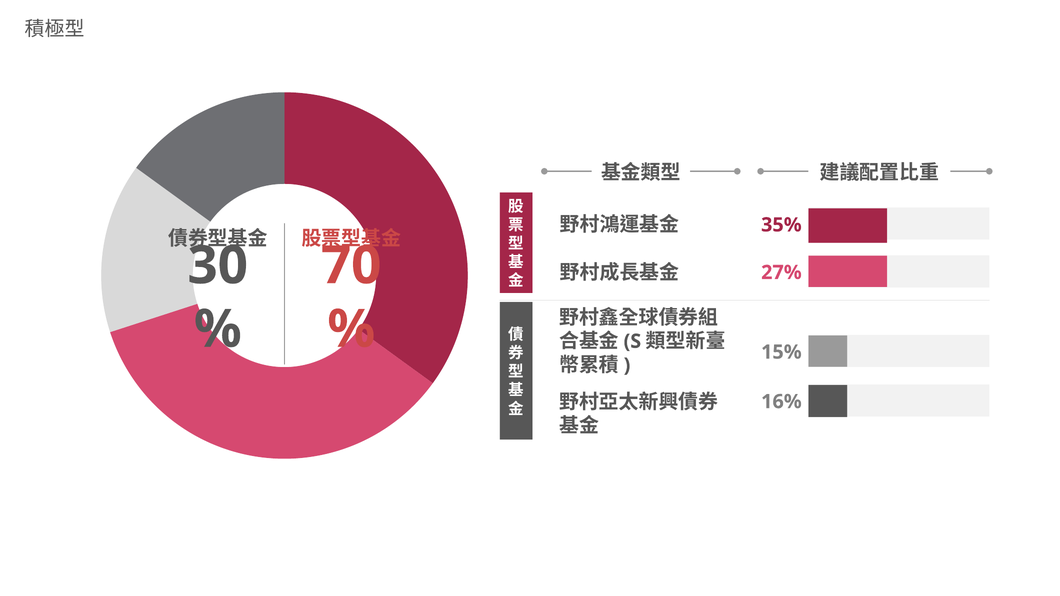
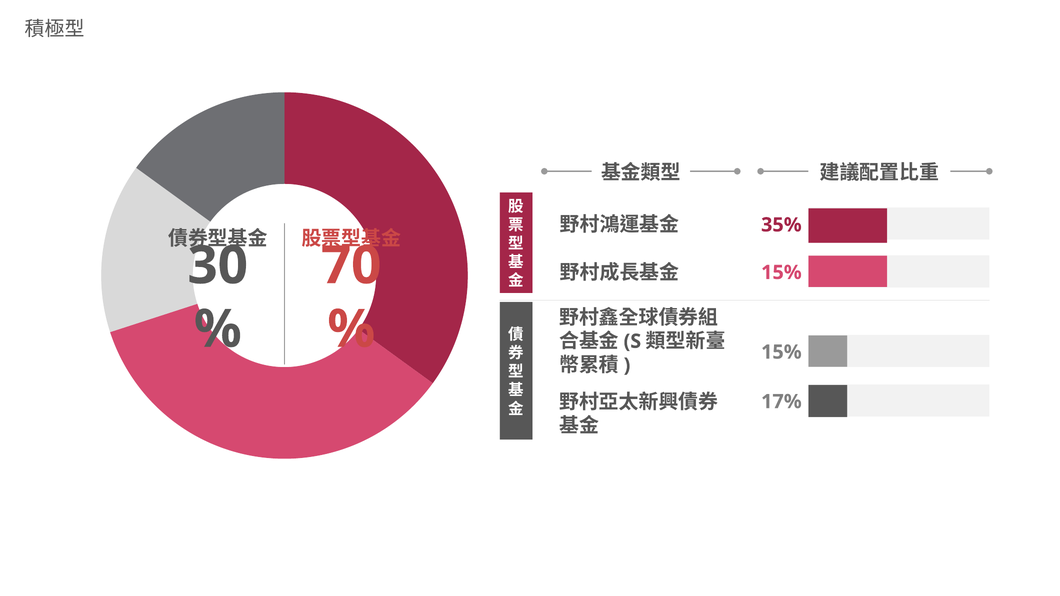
27% at (781, 273): 27% -> 15%
16%: 16% -> 17%
